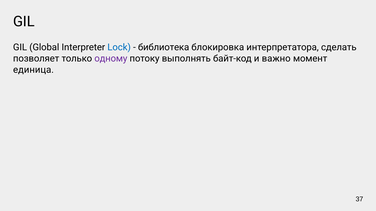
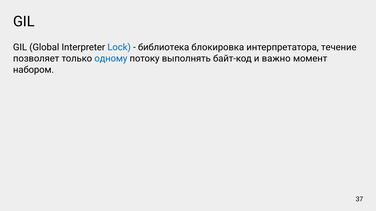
сделать: сделать -> течение
одному colour: purple -> blue
единица: единица -> набором
